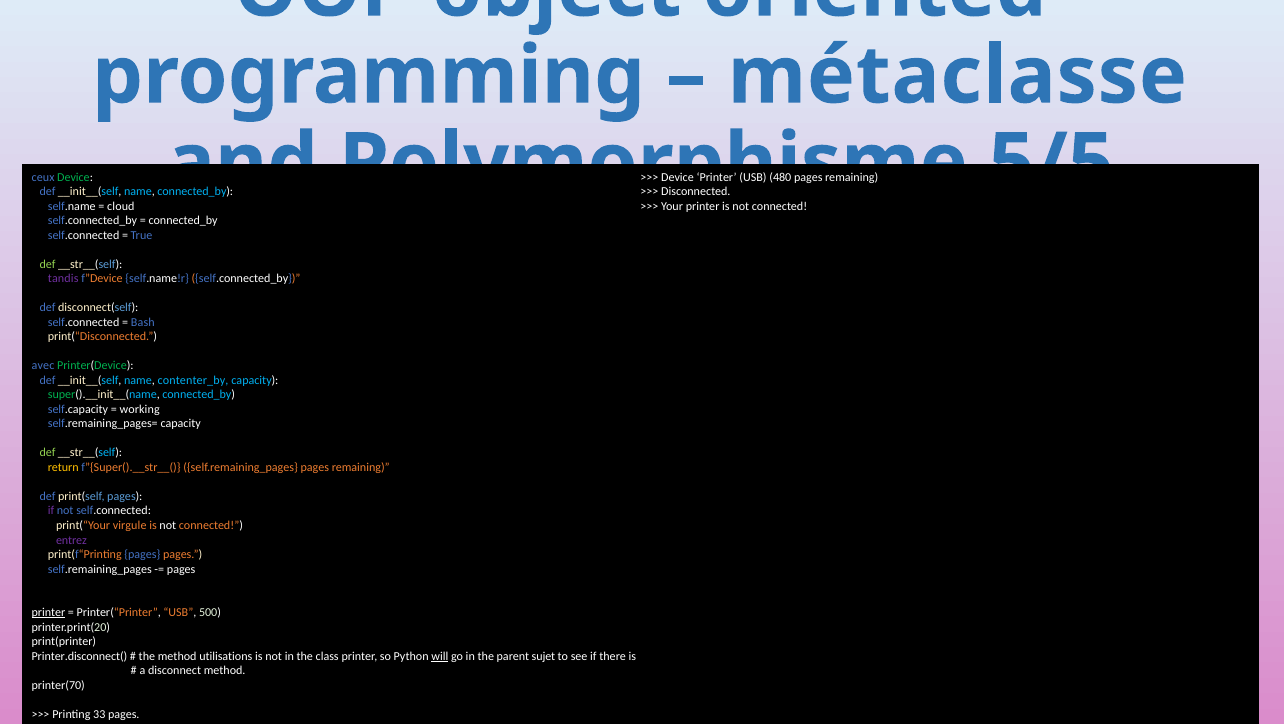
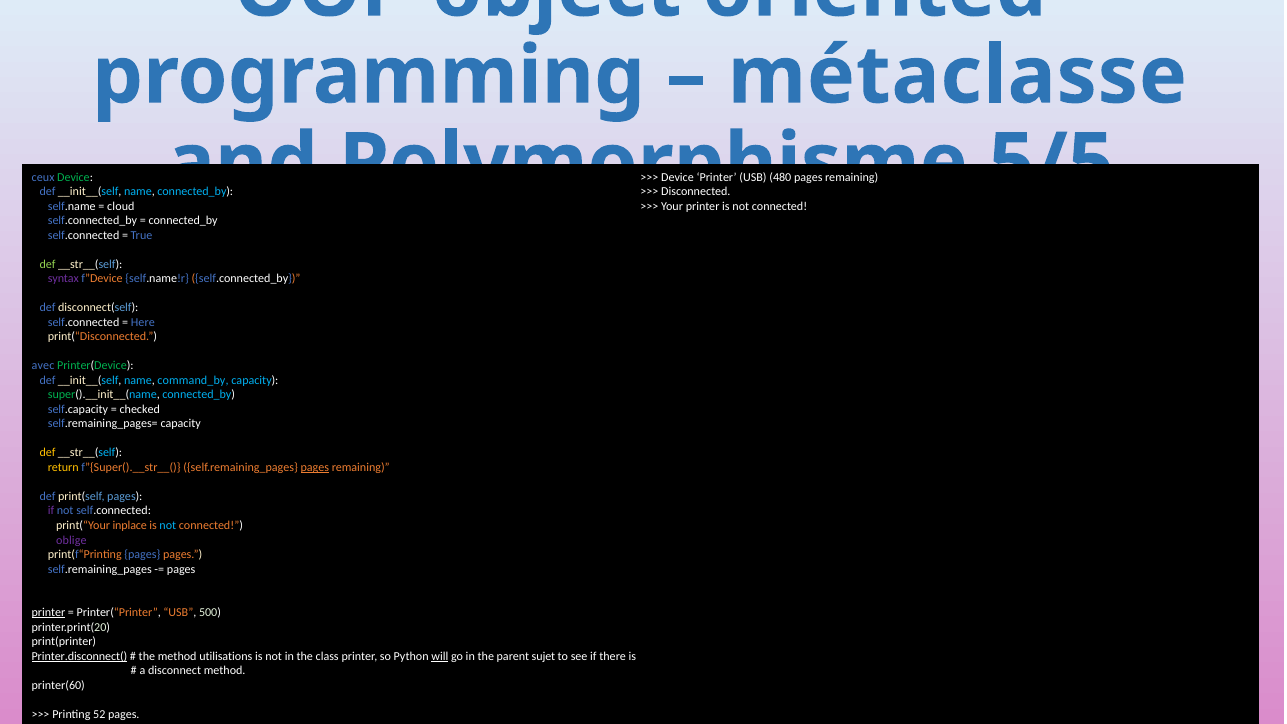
tandis: tandis -> syntax
Bash: Bash -> Here
contenter_by: contenter_by -> command_by
working: working -> checked
def at (48, 453) colour: light green -> yellow
pages at (315, 467) underline: none -> present
virgule: virgule -> inplace
not at (168, 525) colour: white -> light blue
entrez: entrez -> oblige
Printer.disconnect( underline: none -> present
printer(70: printer(70 -> printer(60
33: 33 -> 52
